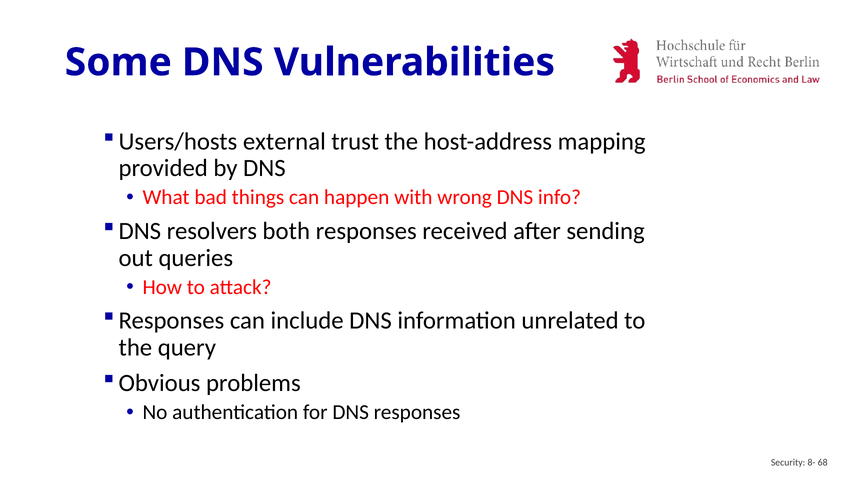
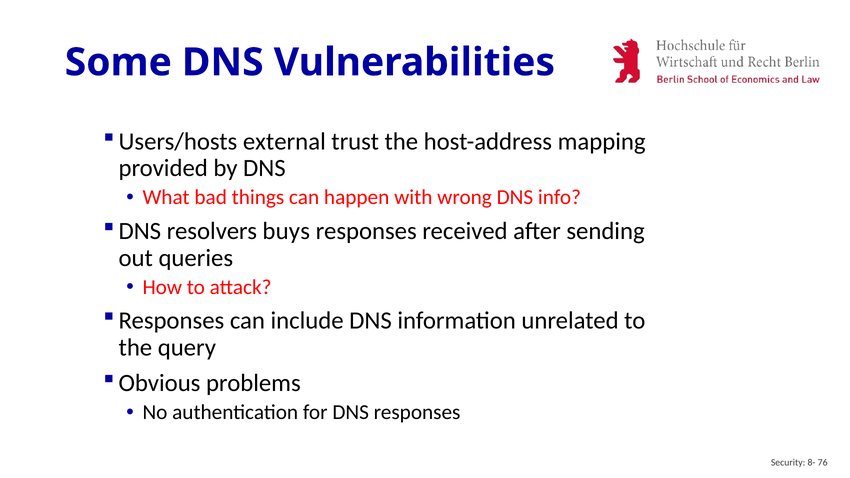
both: both -> buys
68: 68 -> 76
